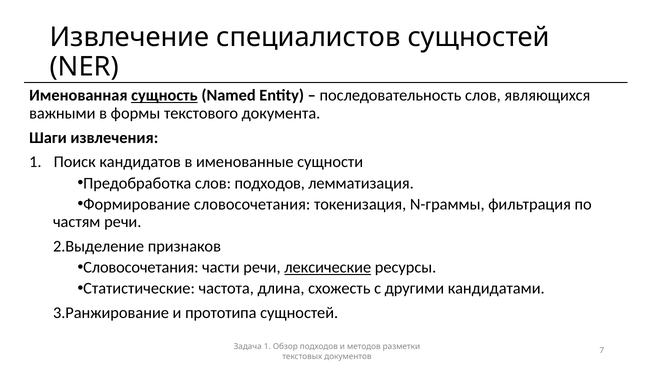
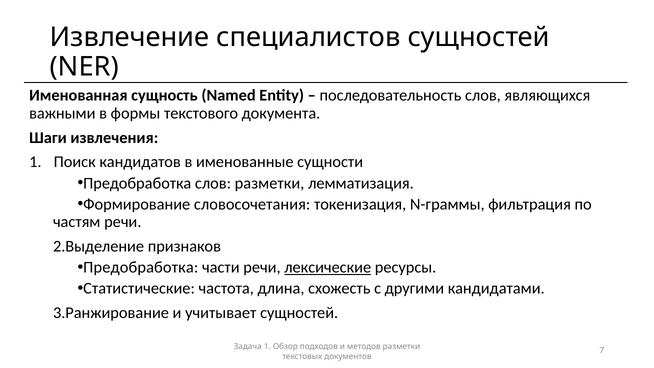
сущность underline: present -> none
слов подходов: подходов -> разметки
Словосочетания at (141, 267): Словосочетания -> Предобработка
прототипа: прототипа -> учитывает
